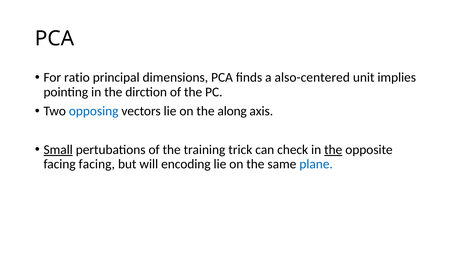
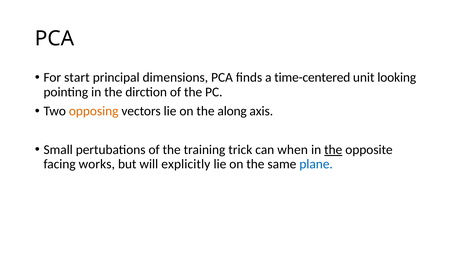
ratio: ratio -> start
also-centered: also-centered -> time-centered
implies: implies -> looking
opposing colour: blue -> orange
Small underline: present -> none
check: check -> when
facing facing: facing -> works
encoding: encoding -> explicitly
